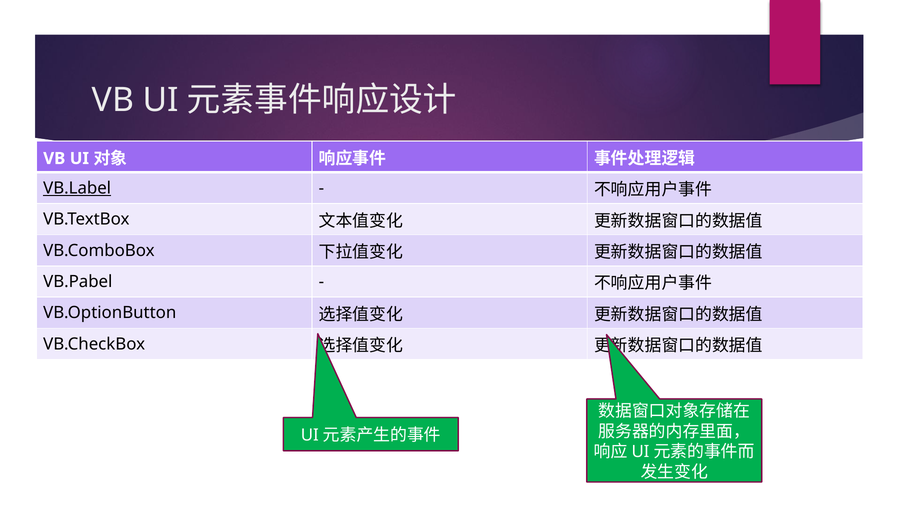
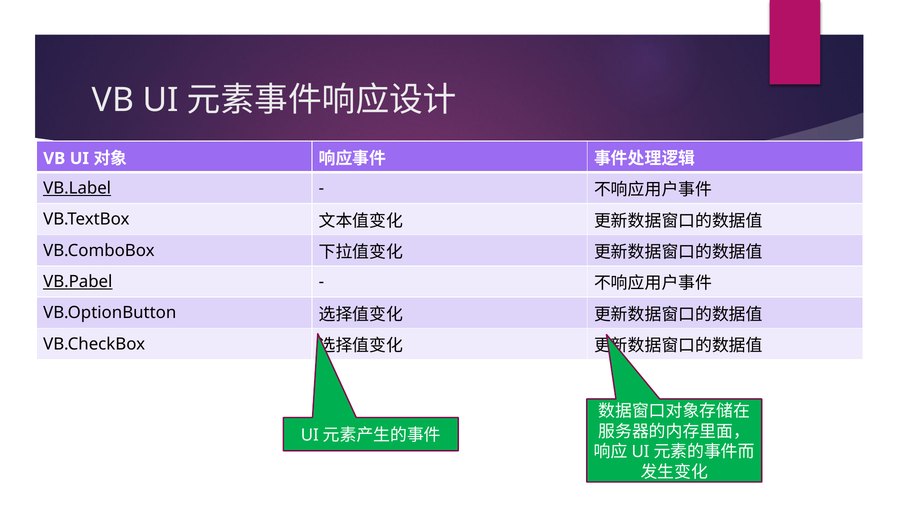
VB.Pabel underline: none -> present
